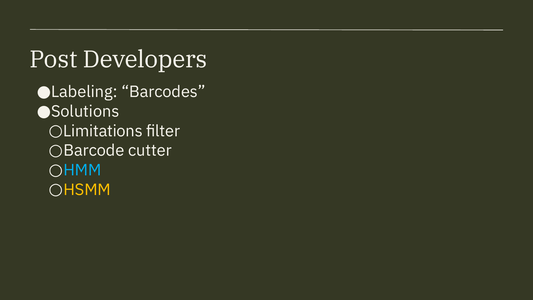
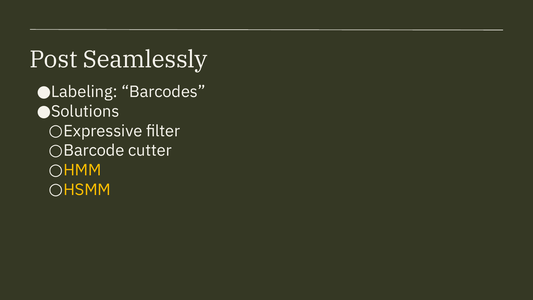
Developers: Developers -> Seamlessly
Limitations: Limitations -> Expressive
HMM colour: light blue -> yellow
